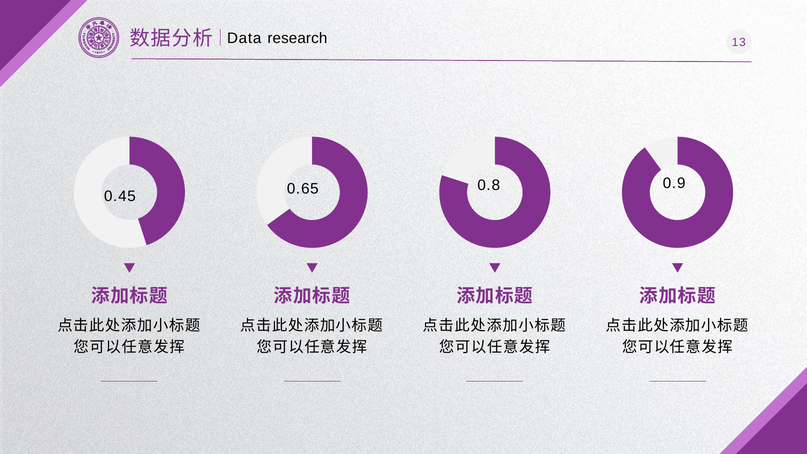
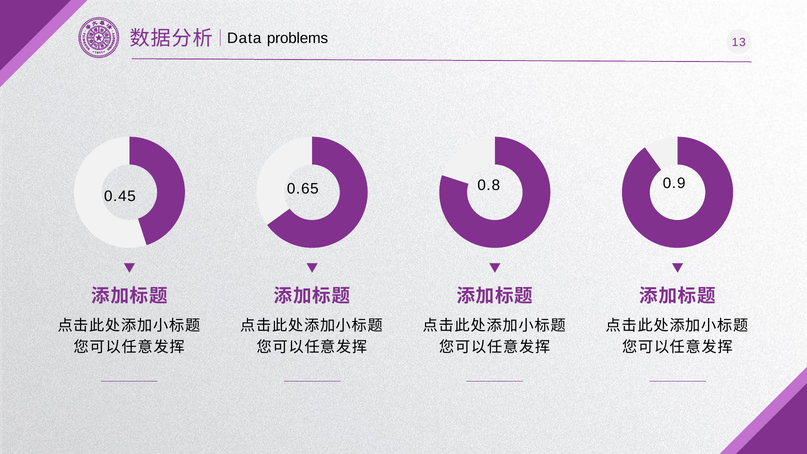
research: research -> problems
